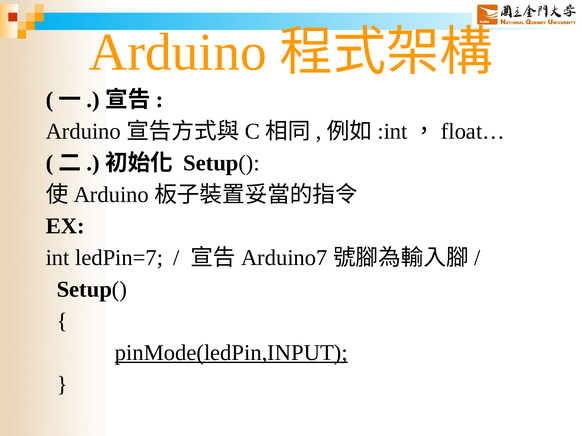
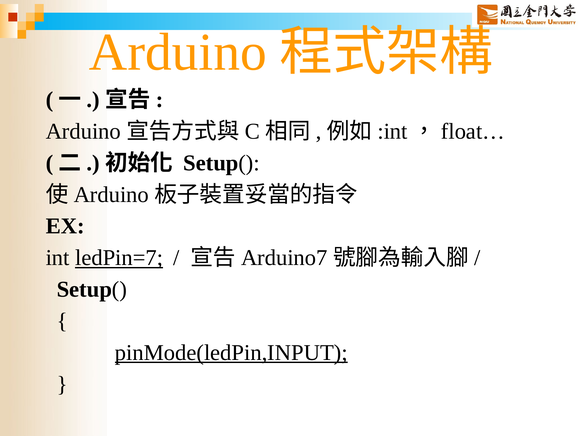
ledPin=7 underline: none -> present
